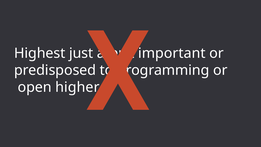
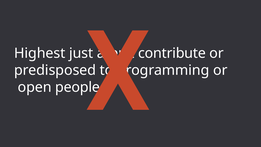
important: important -> contribute
higher: higher -> people
